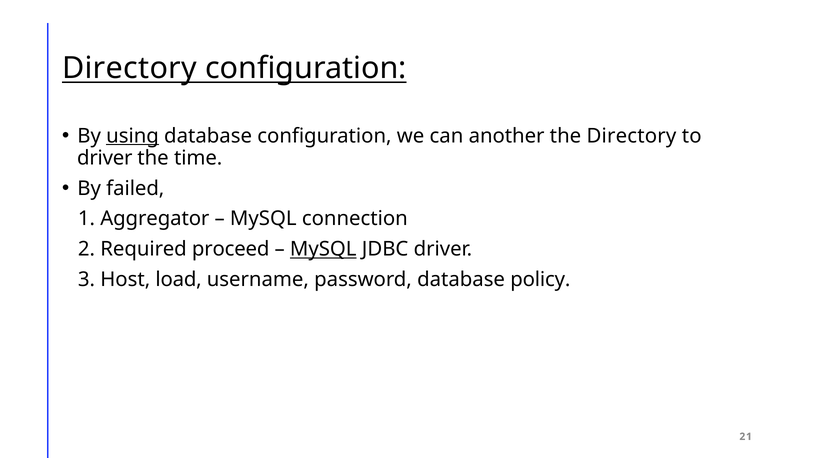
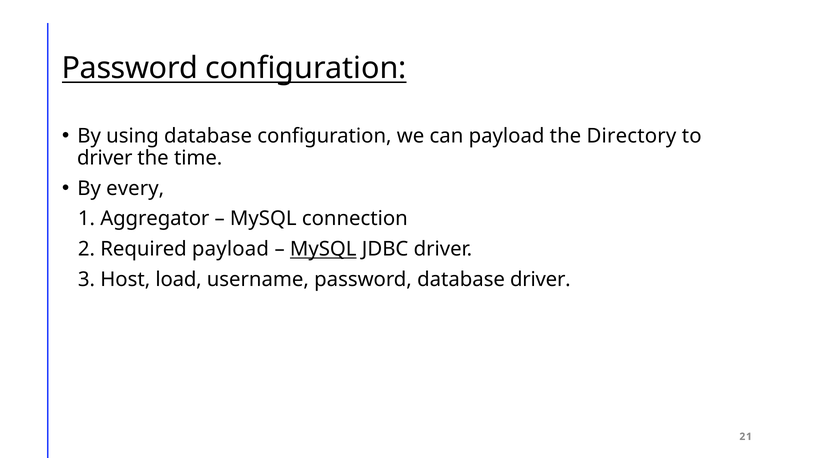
Directory at (130, 68): Directory -> Password
using underline: present -> none
can another: another -> payload
failed: failed -> every
Required proceed: proceed -> payload
database policy: policy -> driver
